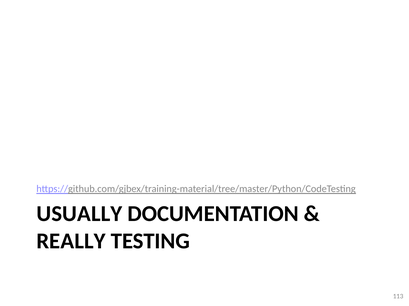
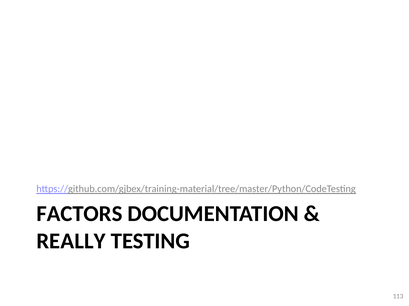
USUALLY: USUALLY -> FACTORS
